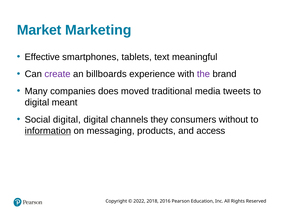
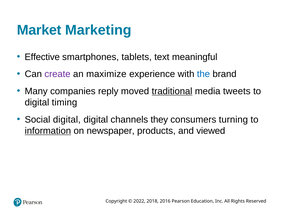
billboards: billboards -> maximize
the colour: purple -> blue
does: does -> reply
traditional underline: none -> present
meant: meant -> timing
without: without -> turning
messaging: messaging -> newspaper
access: access -> viewed
